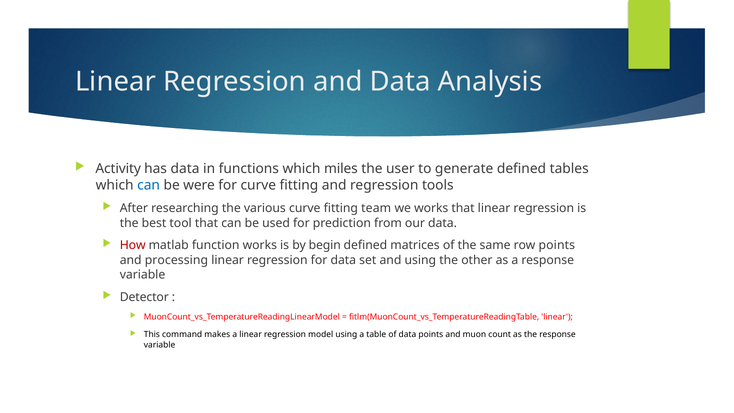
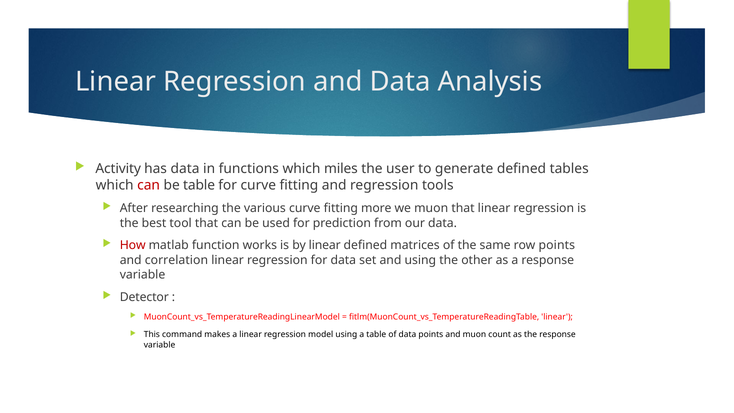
can at (149, 185) colour: blue -> red
be were: were -> table
team: team -> more
we works: works -> muon
by begin: begin -> linear
processing: processing -> correlation
